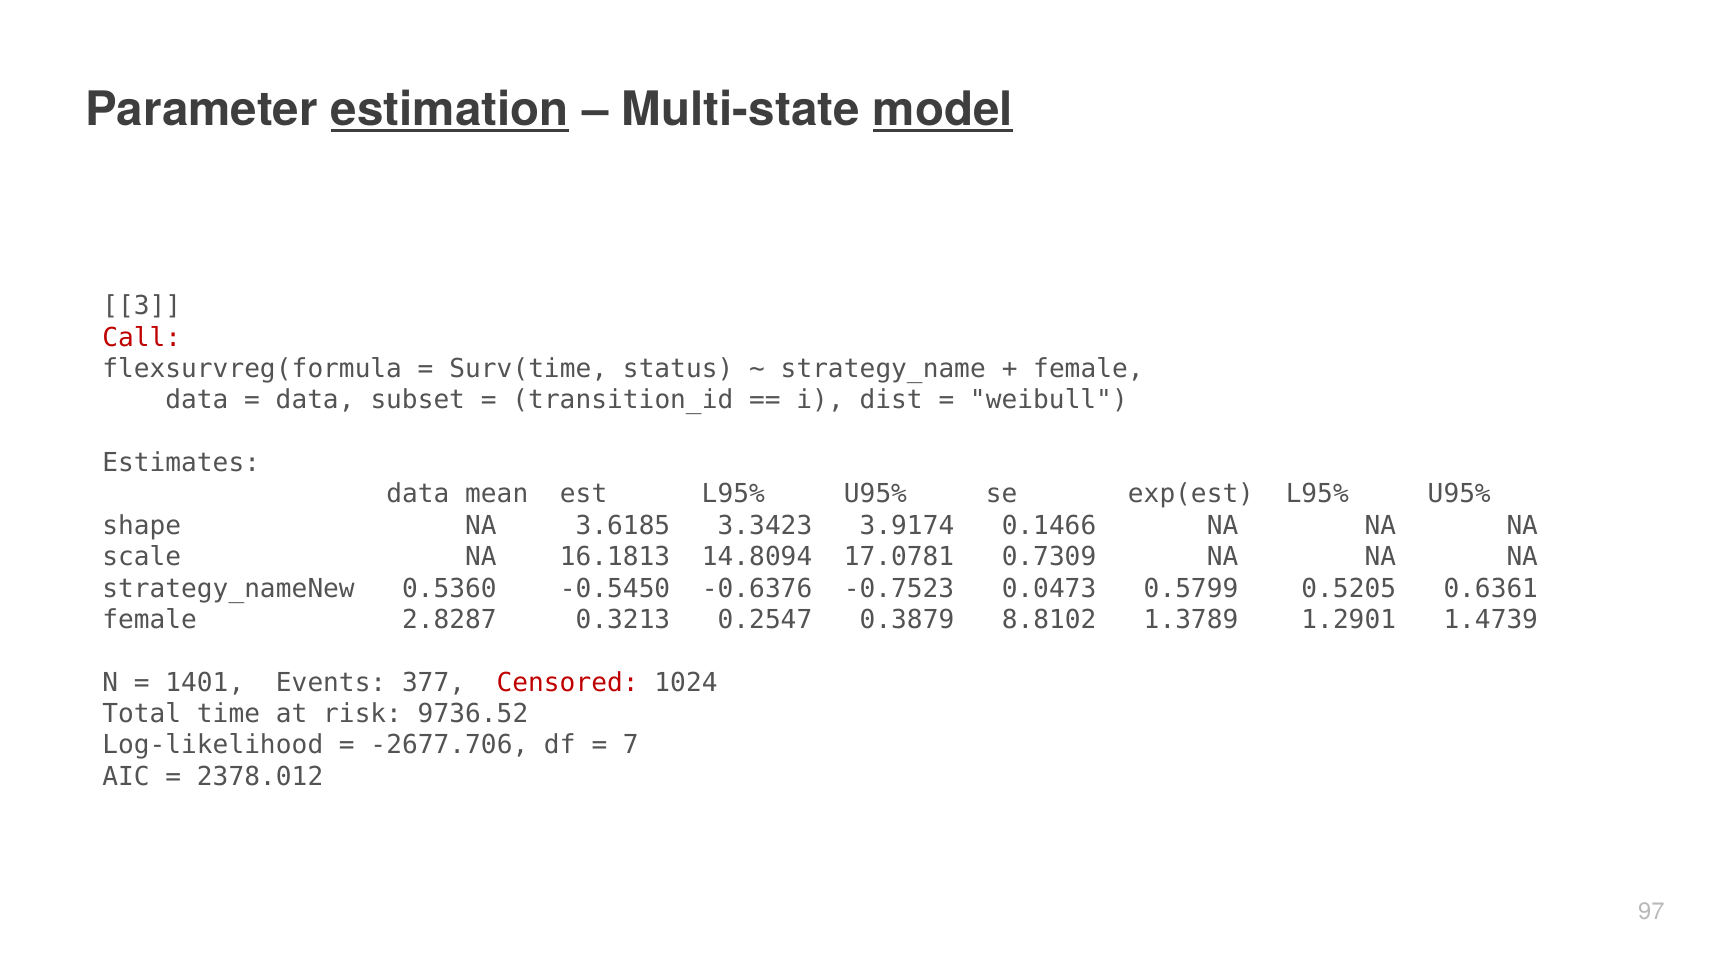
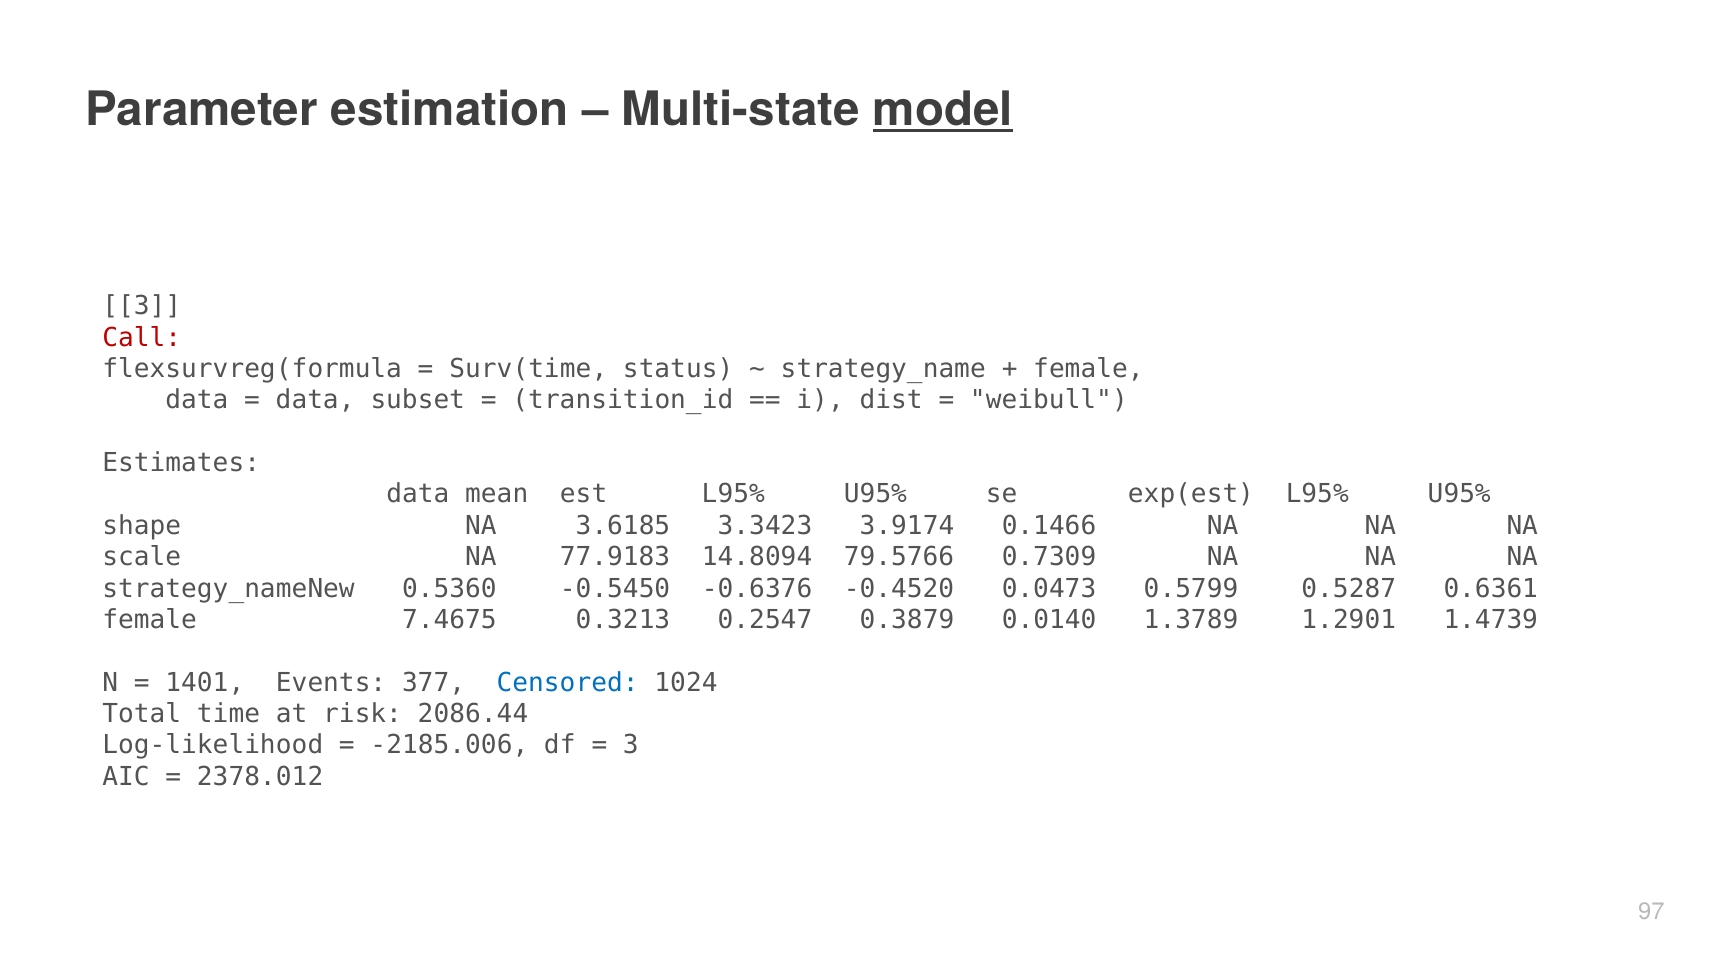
estimation underline: present -> none
16.1813: 16.1813 -> 77.9183
17.0781: 17.0781 -> 79.5766
-0.7523: -0.7523 -> -0.4520
0.5205: 0.5205 -> 0.5287
2.8287: 2.8287 -> 7.4675
8.8102: 8.8102 -> 0.0140
Censored colour: red -> blue
9736.52: 9736.52 -> 2086.44
-2677.706: -2677.706 -> -2185.006
7 at (631, 746): 7 -> 3
